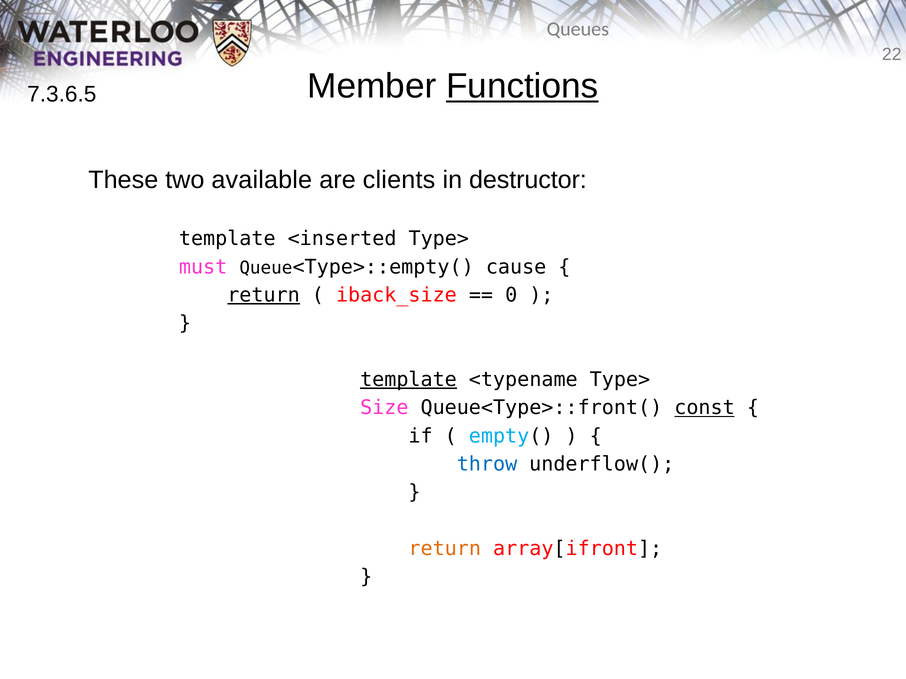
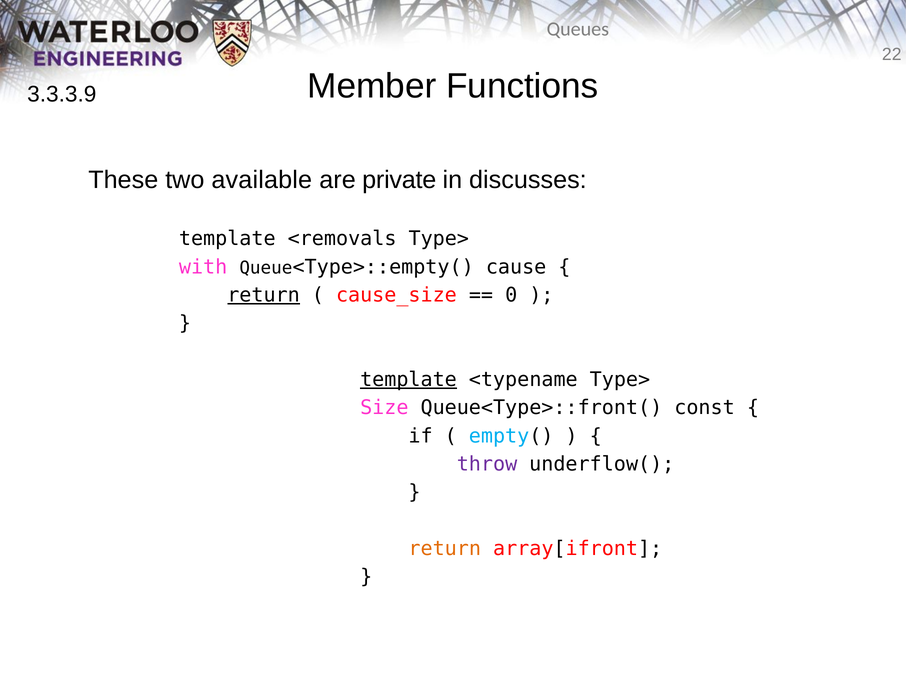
Functions underline: present -> none
7.3.6.5: 7.3.6.5 -> 3.3.3.9
clients: clients -> private
destructor: destructor -> discusses
<inserted: <inserted -> <removals
must: must -> with
iback_size: iback_size -> cause_size
const underline: present -> none
throw colour: blue -> purple
